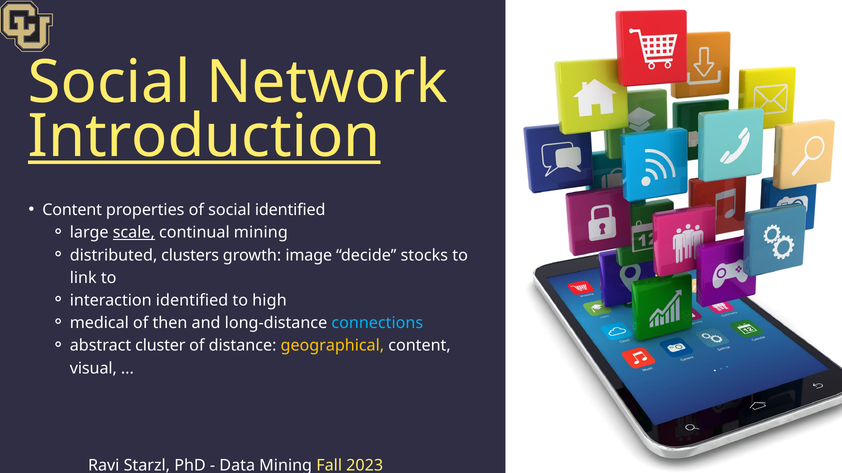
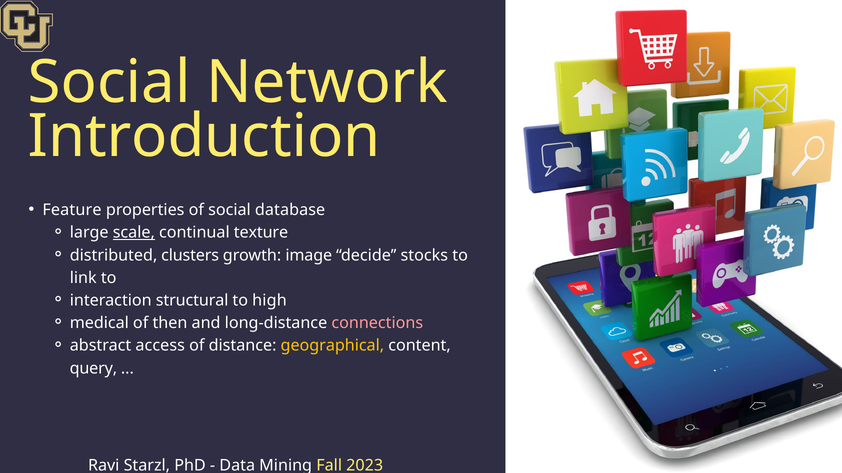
Introduction underline: present -> none
Content at (72, 210): Content -> Feature
social identified: identified -> database
continual mining: mining -> texture
interaction identified: identified -> structural
connections colour: light blue -> pink
cluster: cluster -> access
visual: visual -> query
